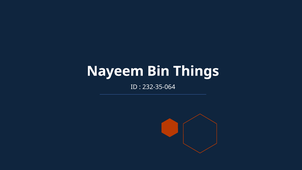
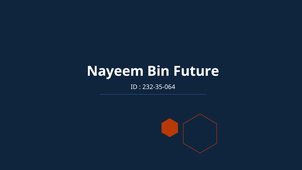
Things: Things -> Future
